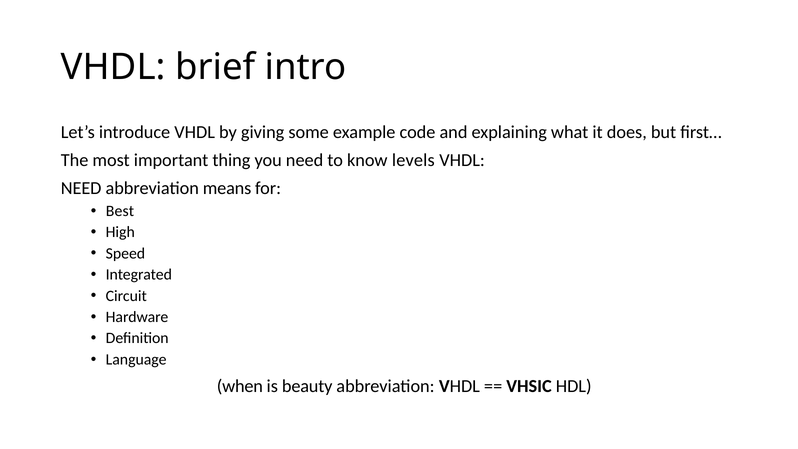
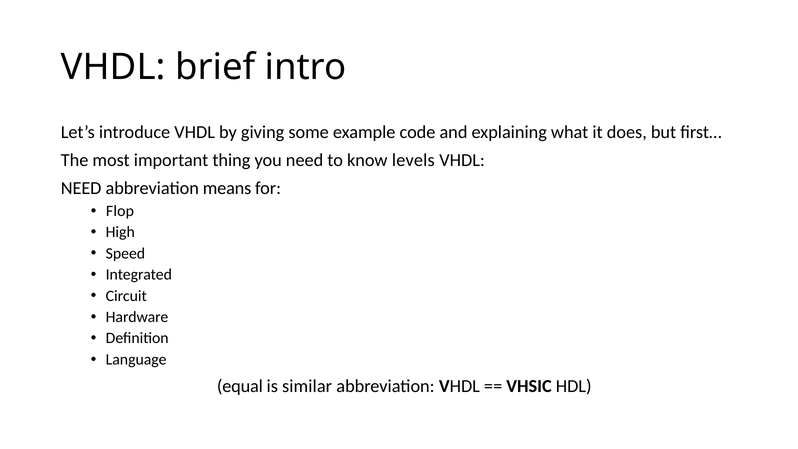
Best: Best -> Flop
when: when -> equal
beauty: beauty -> similar
